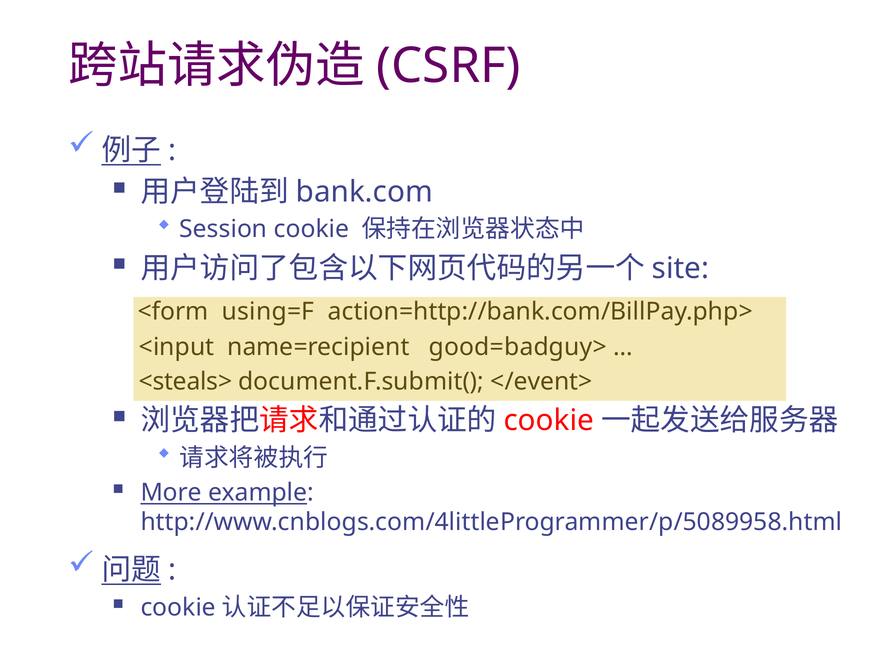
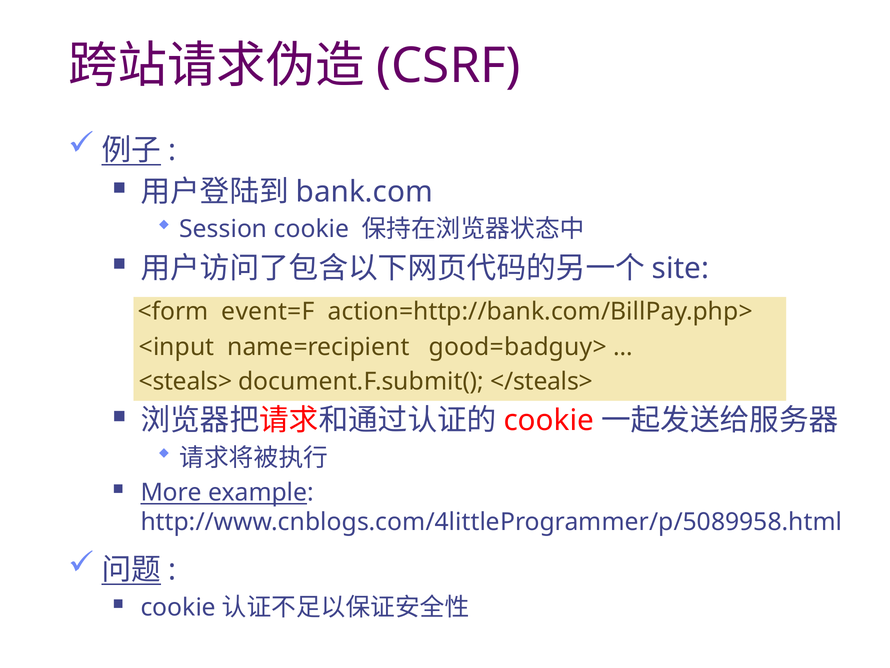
using=F: using=F -> event=F
</event>: </event> -> </steals>
